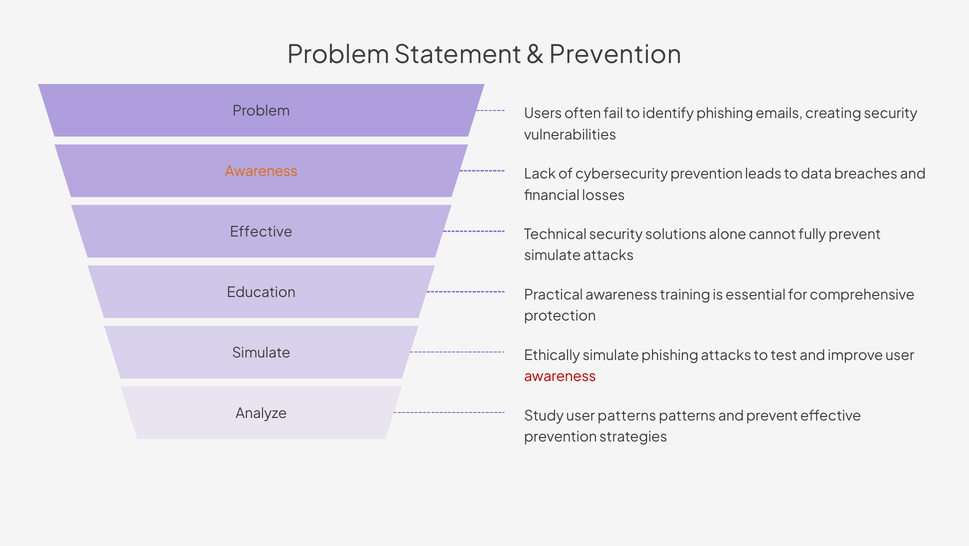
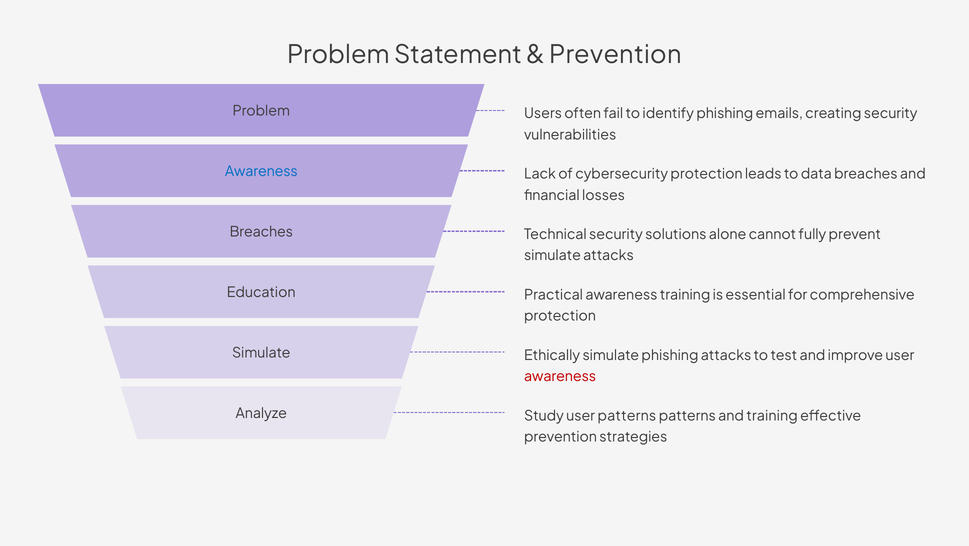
Awareness at (261, 172) colour: orange -> blue
cybersecurity prevention: prevention -> protection
Effective at (261, 232): Effective -> Breaches
and prevent: prevent -> training
